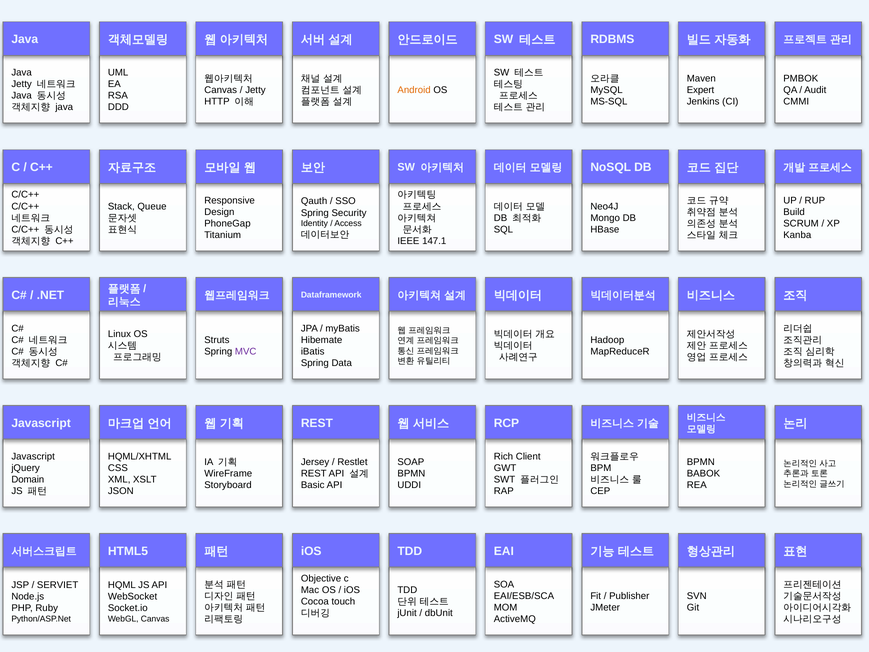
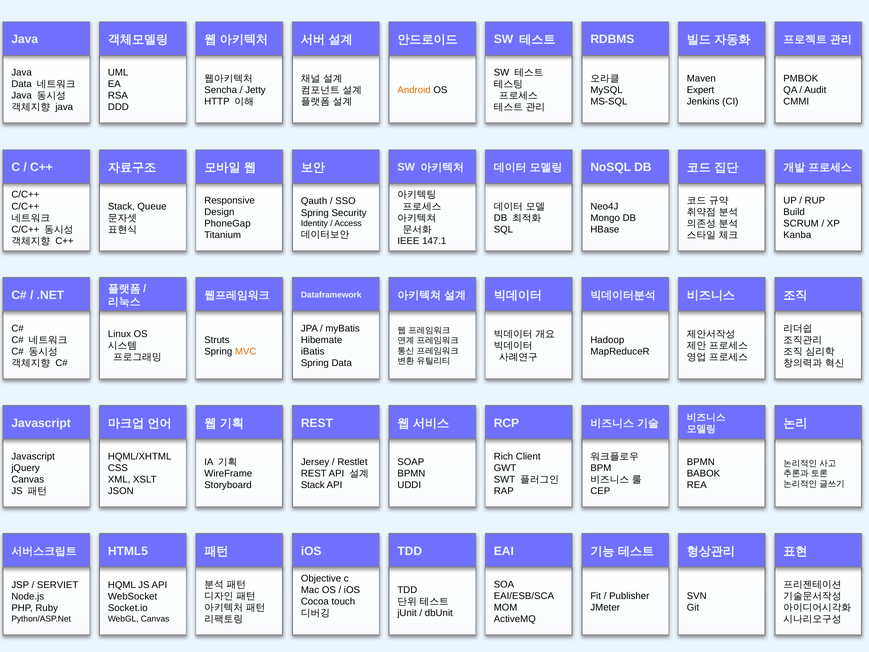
Jetty at (22, 84): Jetty -> Data
Canvas at (221, 90): Canvas -> Sencha
MVC colour: purple -> orange
Domain at (28, 479): Domain -> Canvas
Basic at (313, 485): Basic -> Stack
